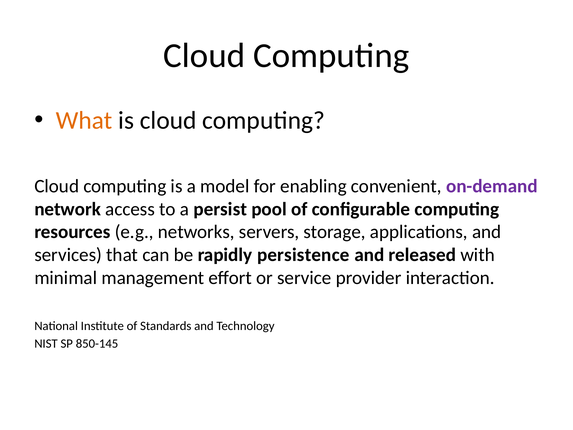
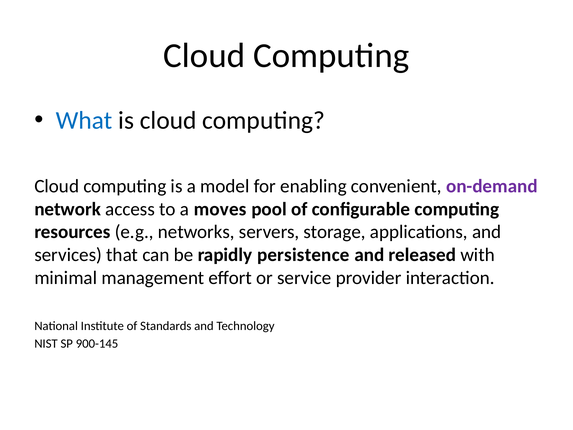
What colour: orange -> blue
persist: persist -> moves
850-145: 850-145 -> 900-145
